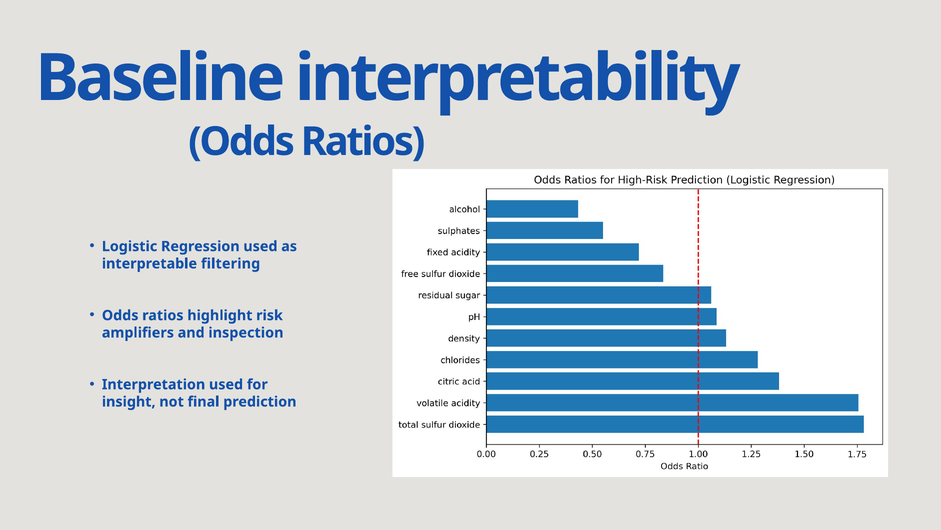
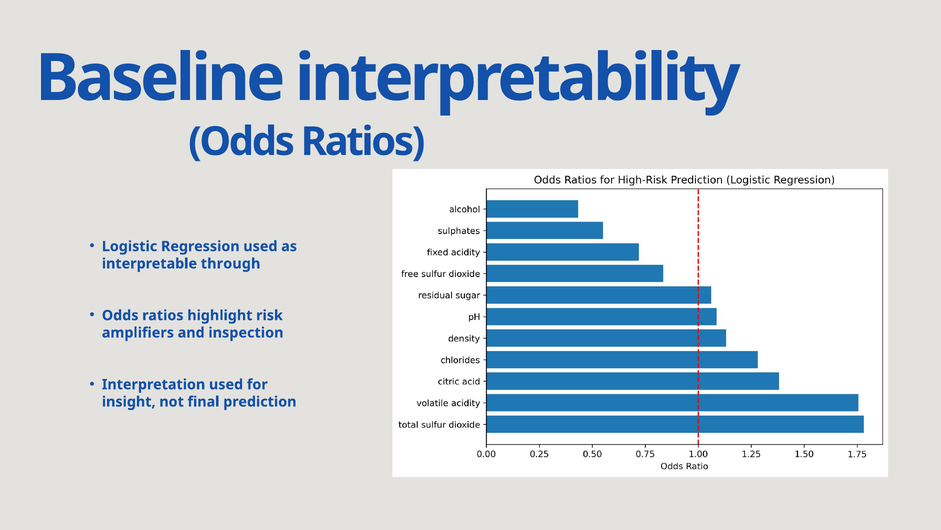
filtering: filtering -> through
